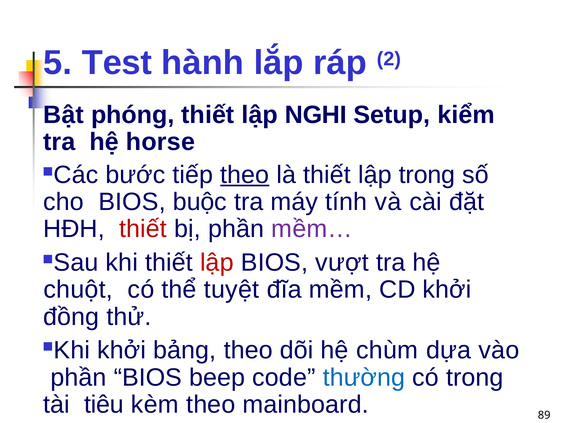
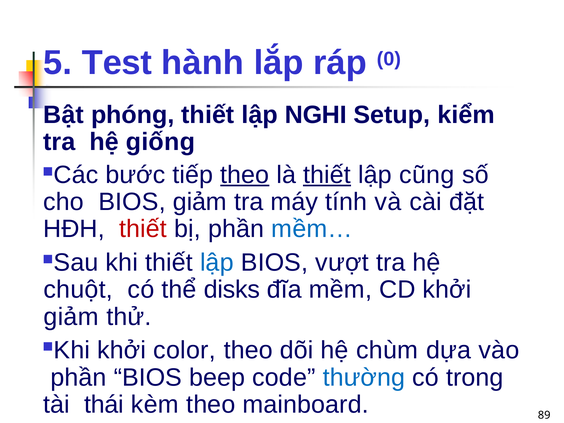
2: 2 -> 0
horse: horse -> giống
thiết at (327, 175) underline: none -> present
lập trong: trong -> cũng
BIOS buộc: buộc -> giảm
mềm… colour: purple -> blue
lập at (217, 263) colour: red -> blue
tuyệt: tuyệt -> disks
đồng at (71, 317): đồng -> giảm
bảng: bảng -> color
tiêu: tiêu -> thái
